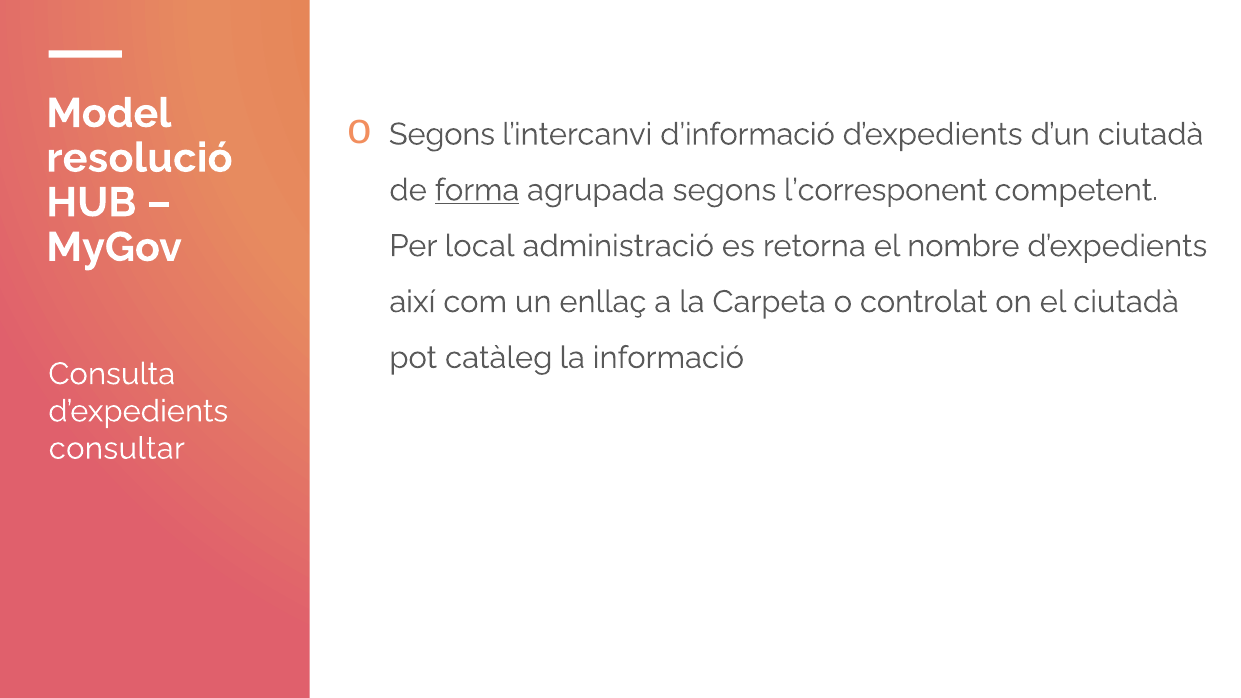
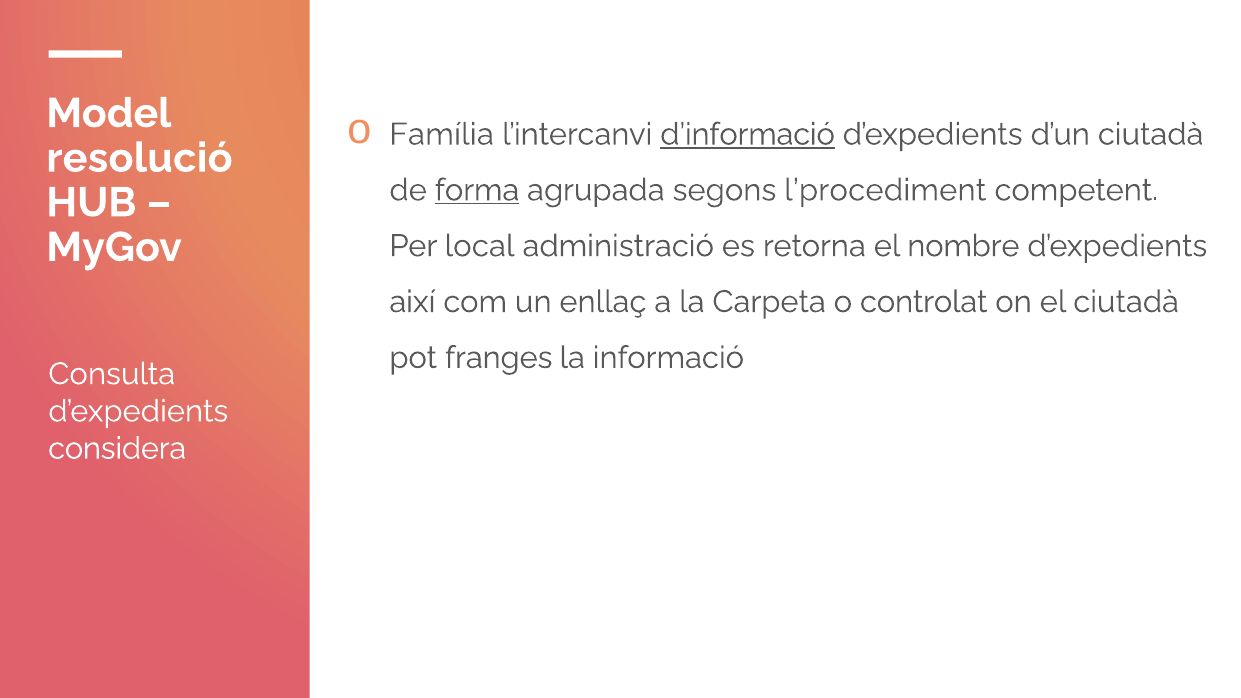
o Segons: Segons -> Família
d’informació underline: none -> present
l’corresponent: l’corresponent -> l’procediment
catàleg: catàleg -> franges
consultar: consultar -> considera
